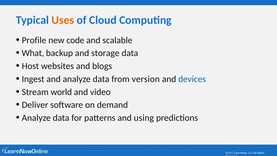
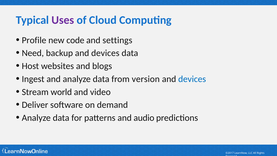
Uses colour: orange -> purple
scalable: scalable -> settings
What: What -> Need
backup and storage: storage -> devices
using: using -> audio
